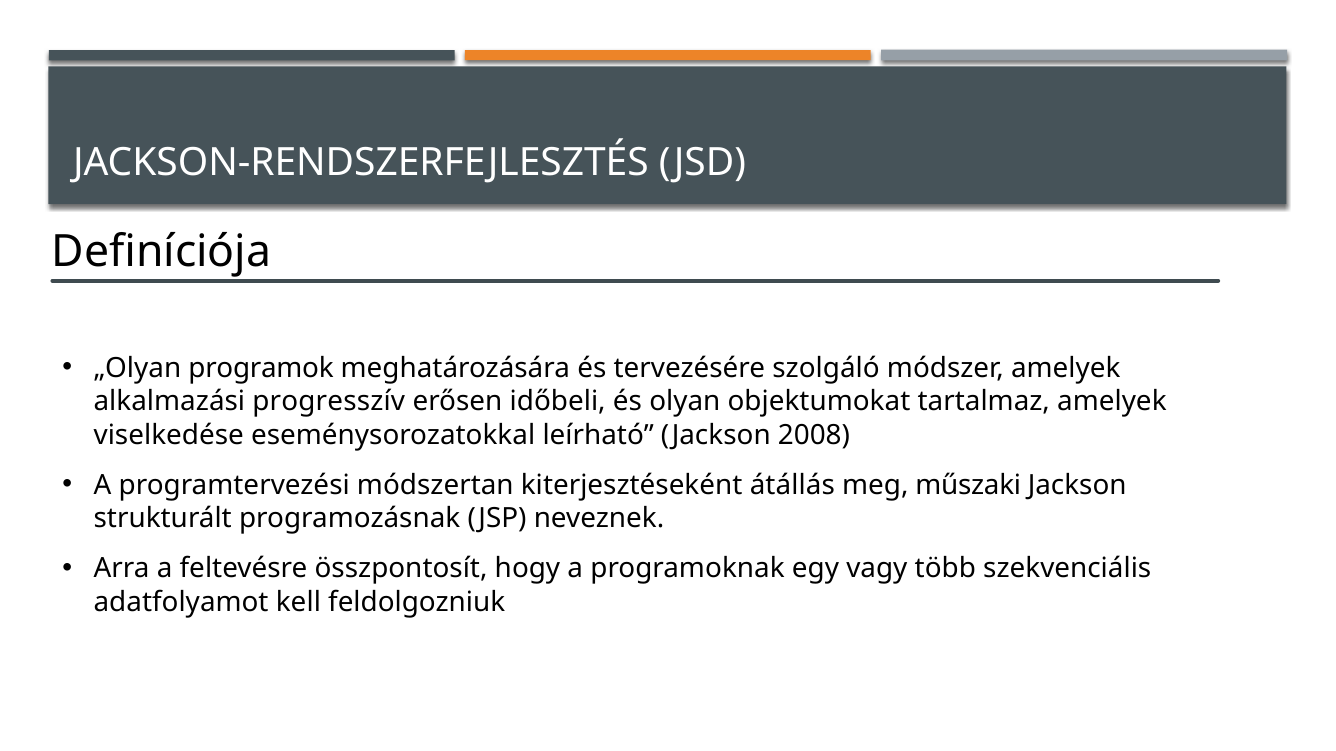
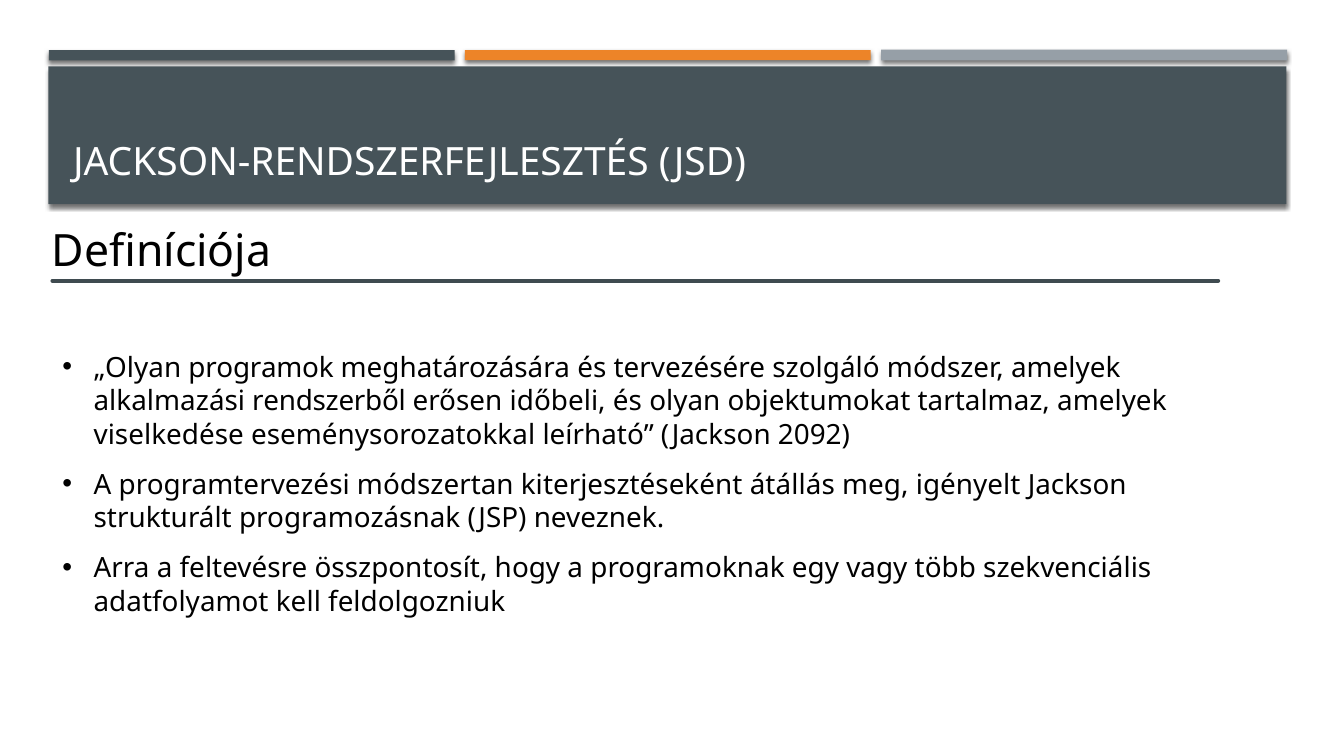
progresszív: progresszív -> rendszerből
2008: 2008 -> 2092
műszaki: műszaki -> igényelt
